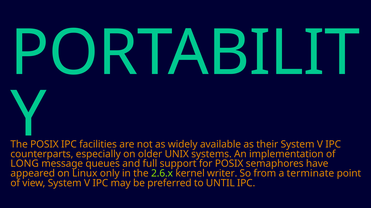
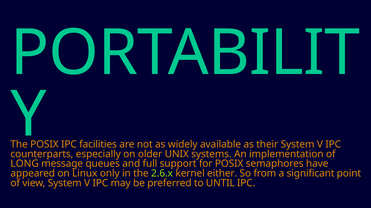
writer: writer -> either
terminate: terminate -> significant
